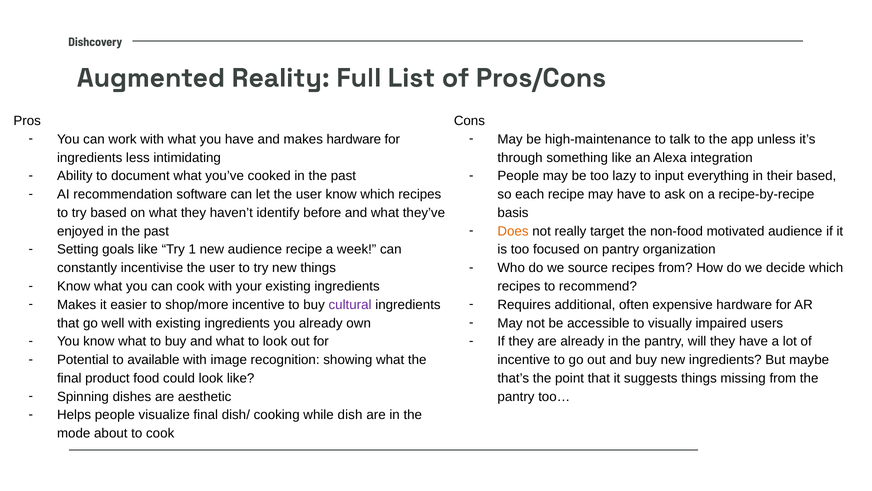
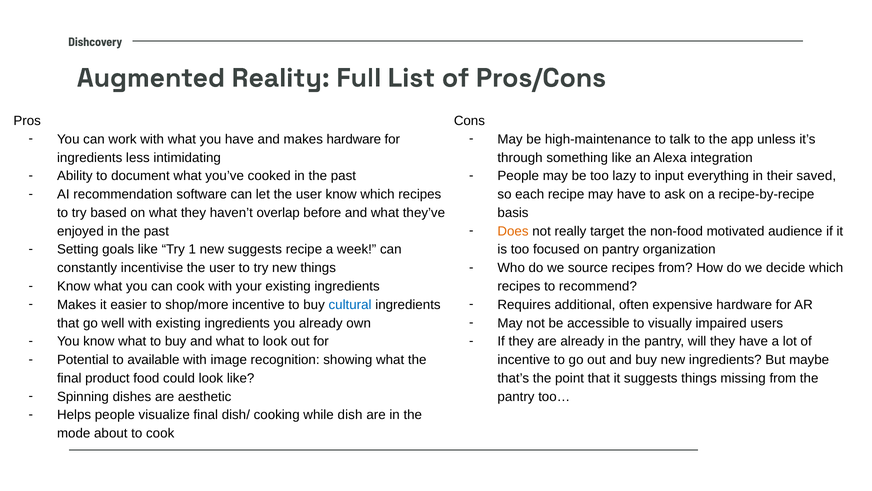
their based: based -> saved
identify: identify -> overlap
new audience: audience -> suggests
cultural colour: purple -> blue
